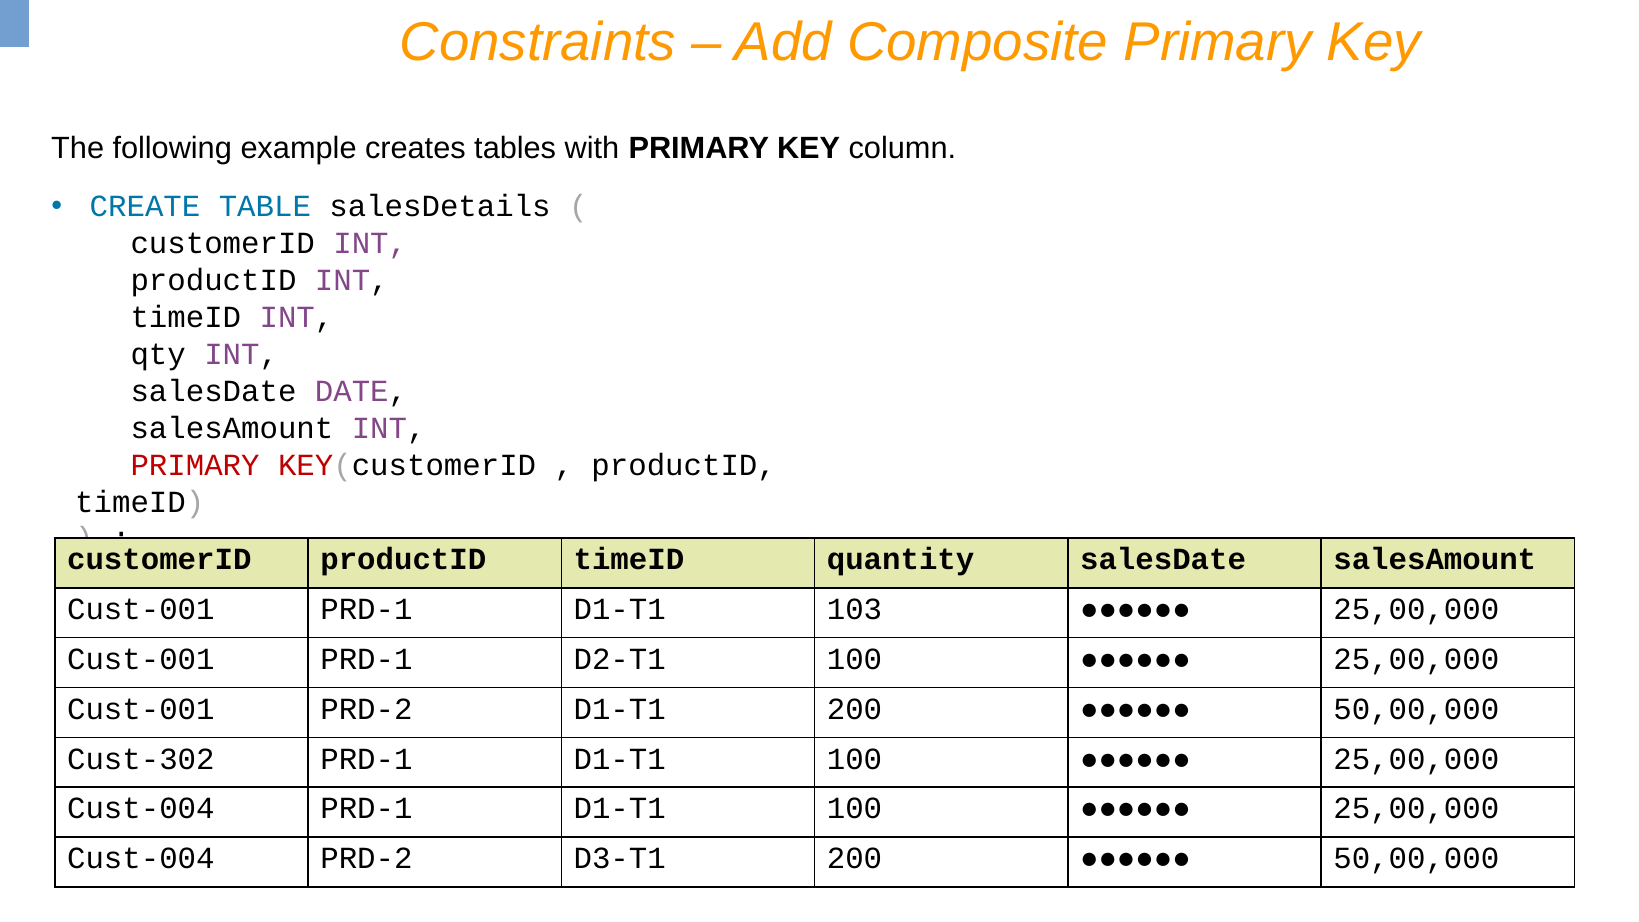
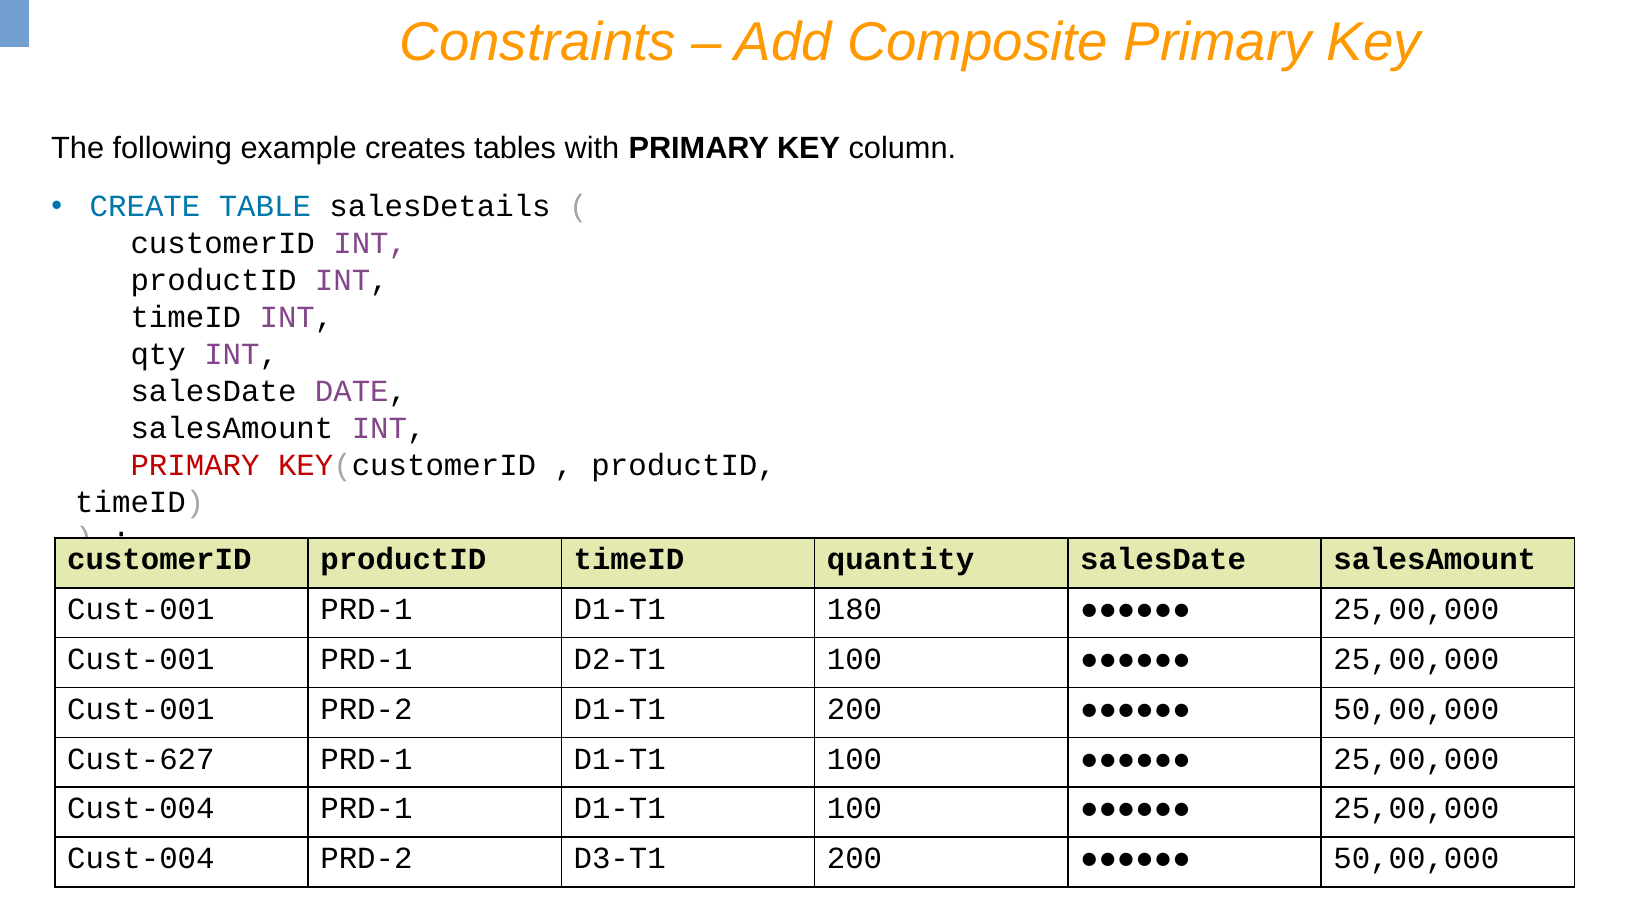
103: 103 -> 180
Cust-302: Cust-302 -> Cust-627
